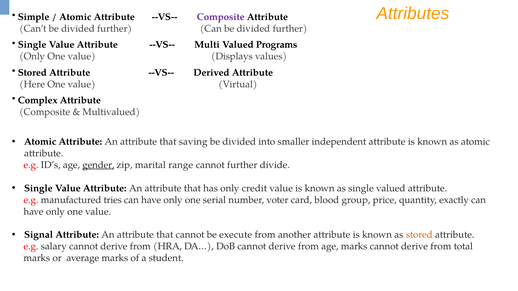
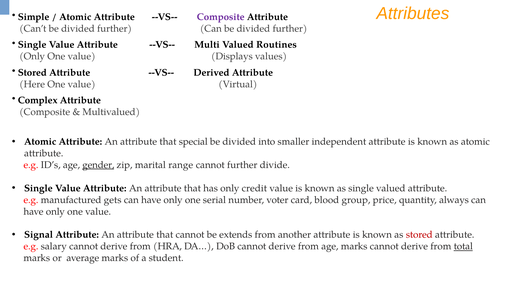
Programs: Programs -> Routines
saving: saving -> special
tries: tries -> gets
exactly: exactly -> always
execute: execute -> extends
stored at (419, 235) colour: orange -> red
total underline: none -> present
